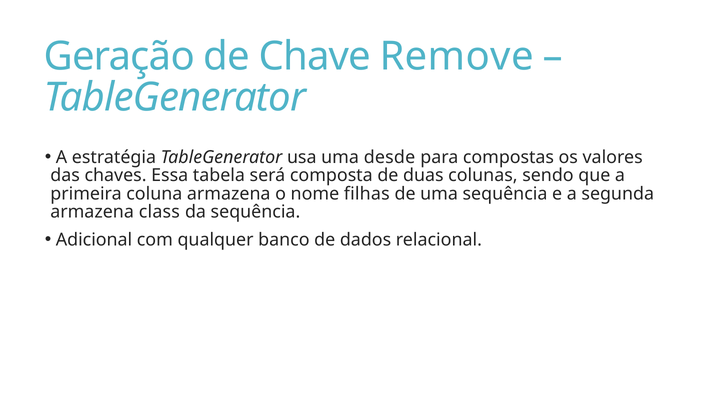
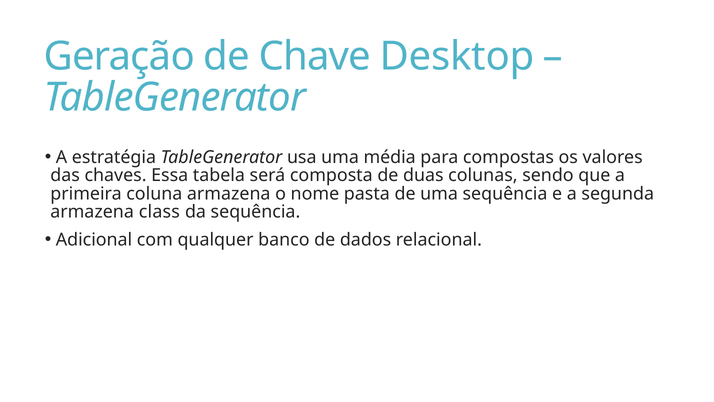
Remove: Remove -> Desktop
desde: desde -> média
filhas: filhas -> pasta
